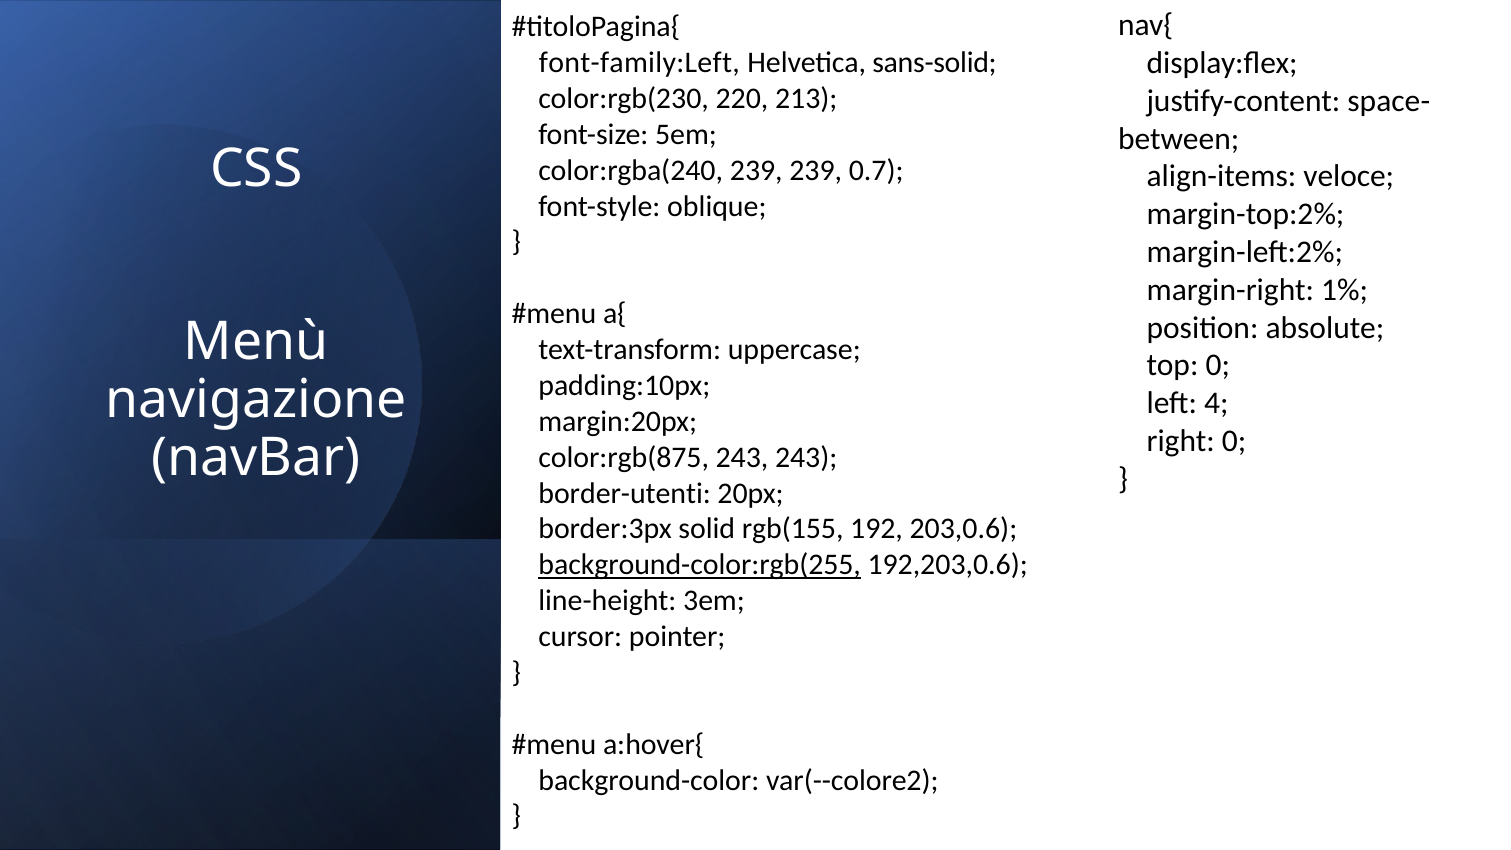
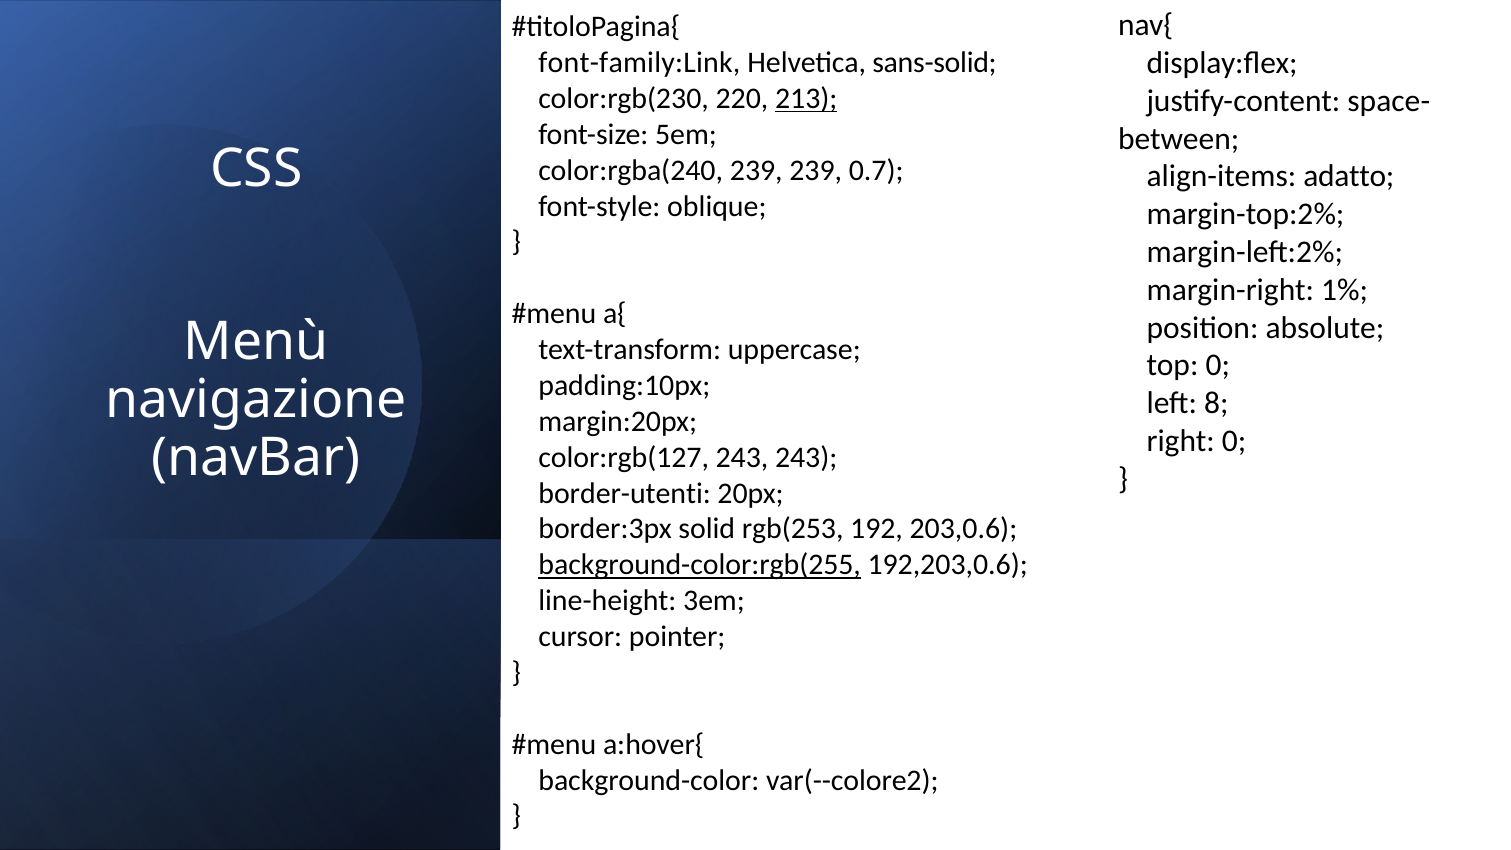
font-family:Left: font-family:Left -> font-family:Link
213 underline: none -> present
veloce: veloce -> adatto
4: 4 -> 8
color:rgb(875: color:rgb(875 -> color:rgb(127
rgb(155: rgb(155 -> rgb(253
